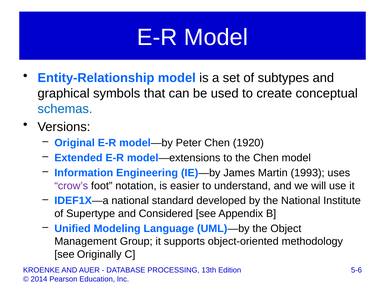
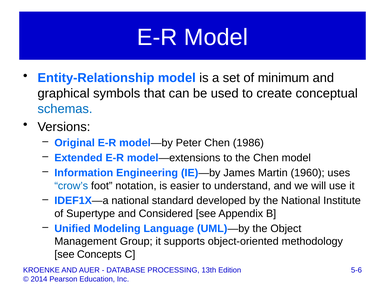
subtypes: subtypes -> minimum
1920: 1920 -> 1986
1993: 1993 -> 1960
crow’s colour: purple -> blue
Originally: Originally -> Concepts
